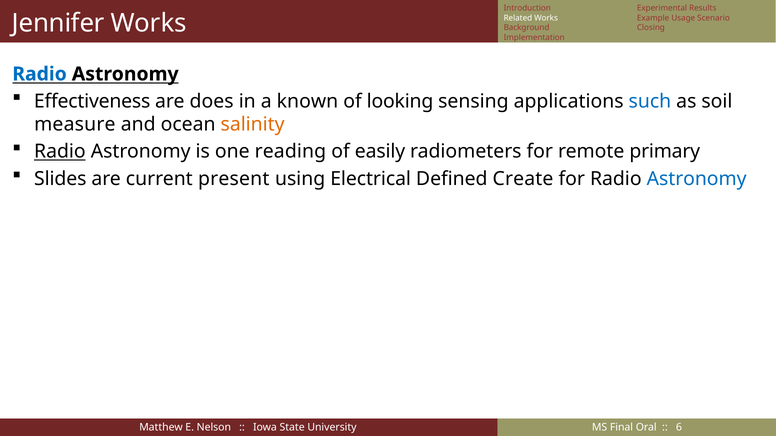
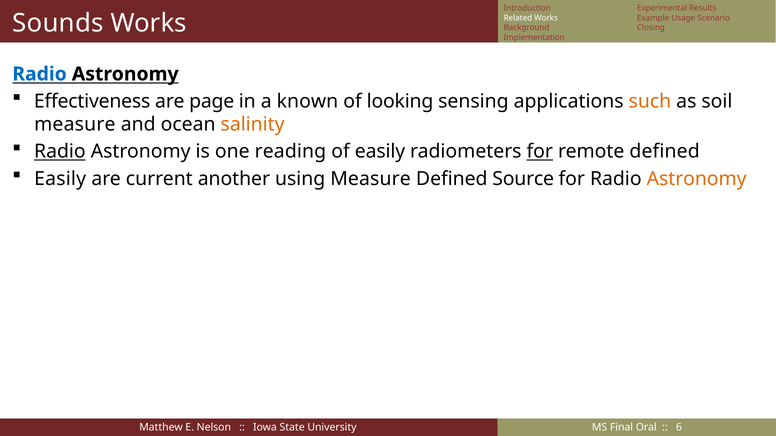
Jennifer: Jennifer -> Sounds
does: does -> page
such colour: blue -> orange
for at (540, 152) underline: none -> present
remote primary: primary -> defined
Slides at (60, 179): Slides -> Easily
present: present -> another
using Electrical: Electrical -> Measure
Create: Create -> Source
Astronomy at (697, 179) colour: blue -> orange
